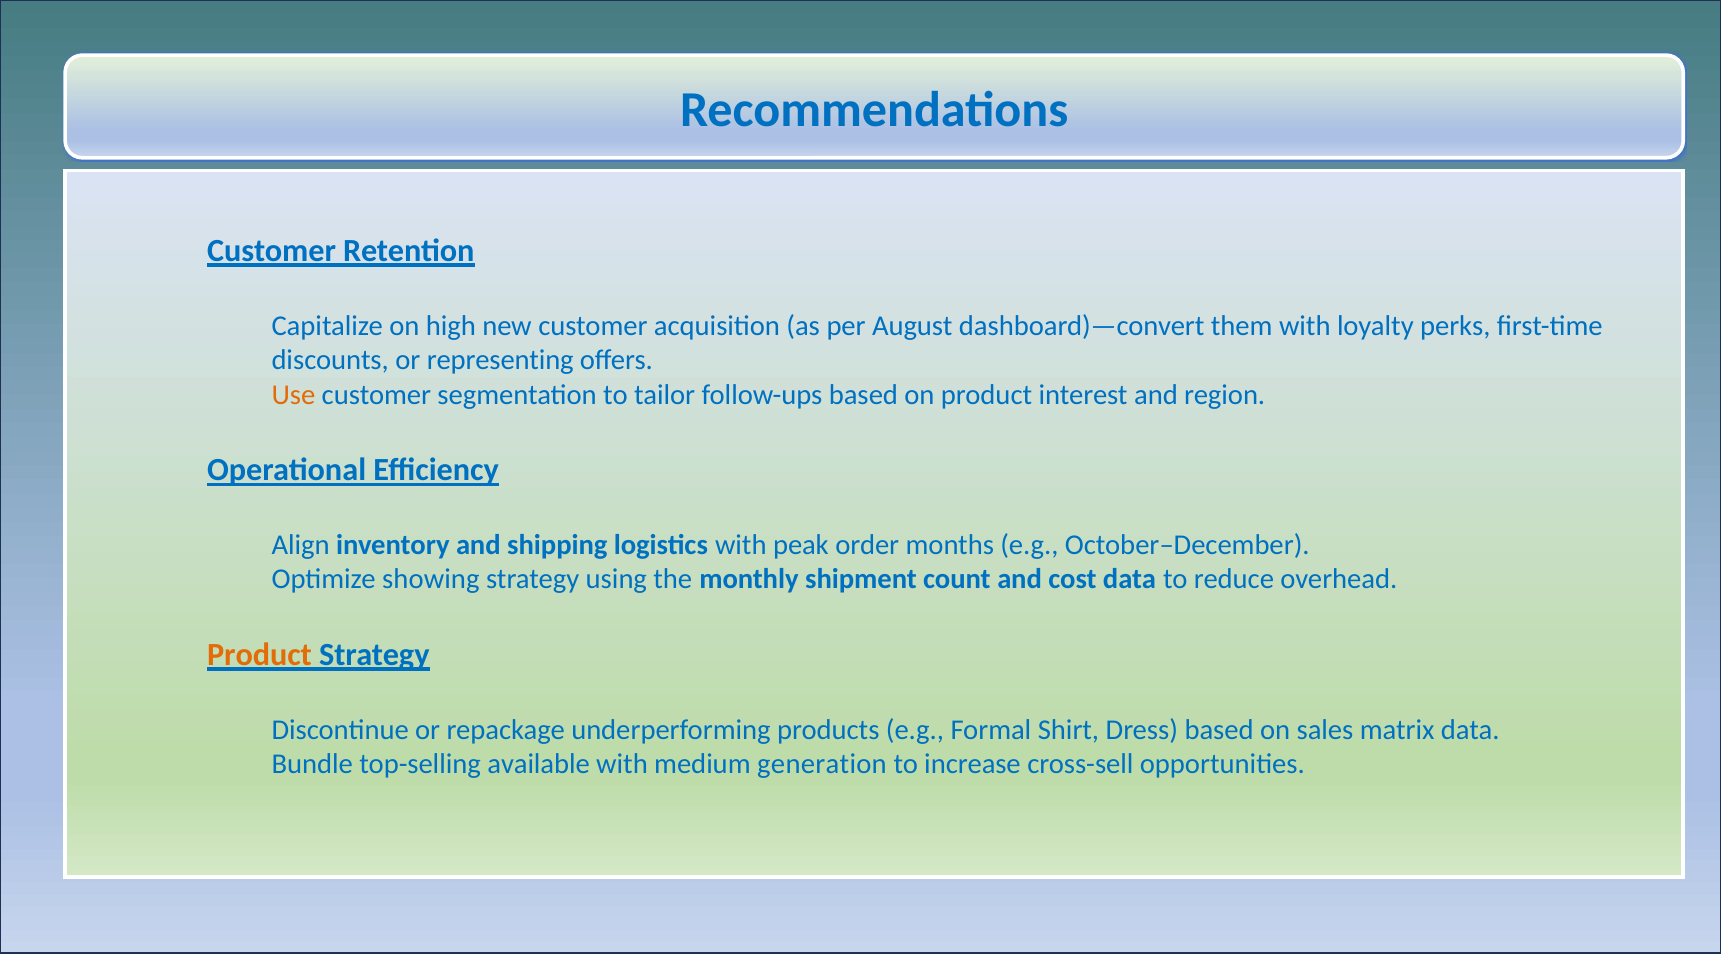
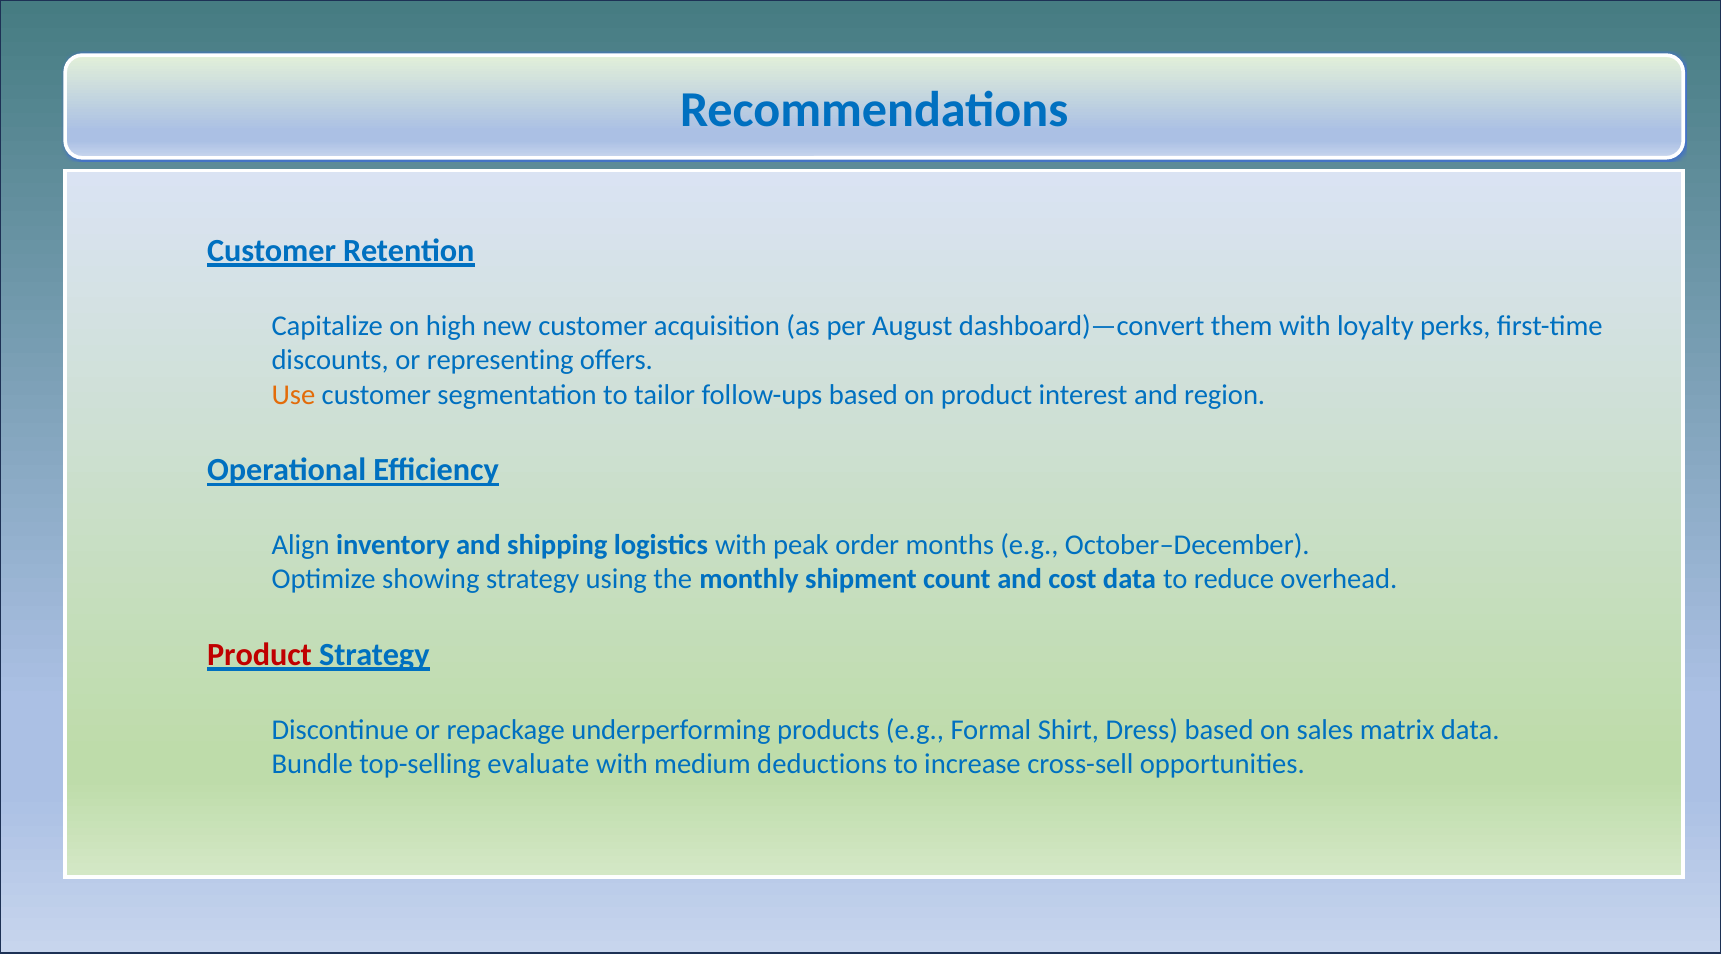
Product at (260, 655) colour: orange -> red
available: available -> evaluate
generation: generation -> deductions
